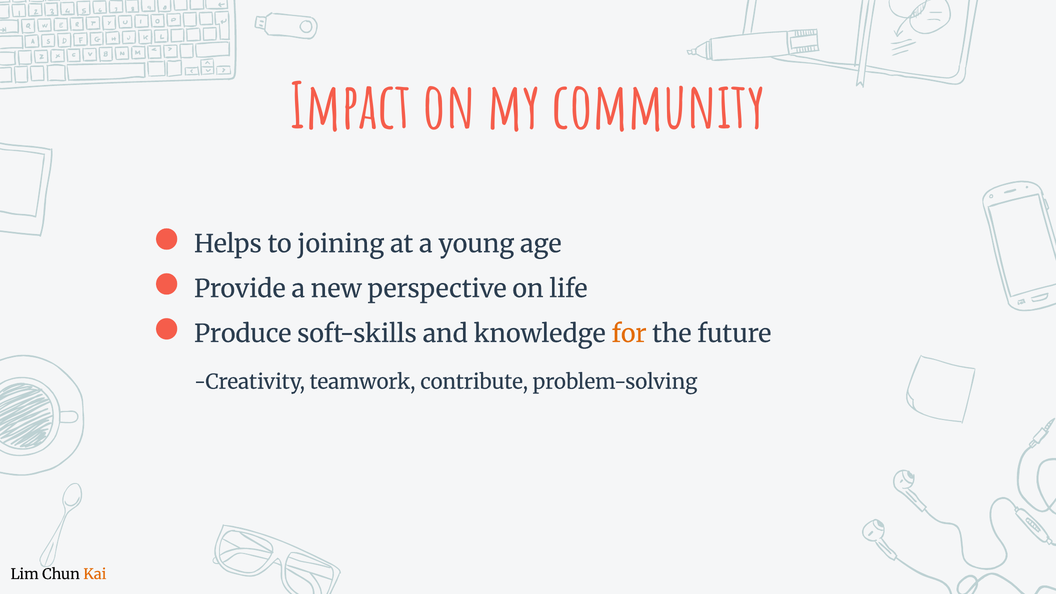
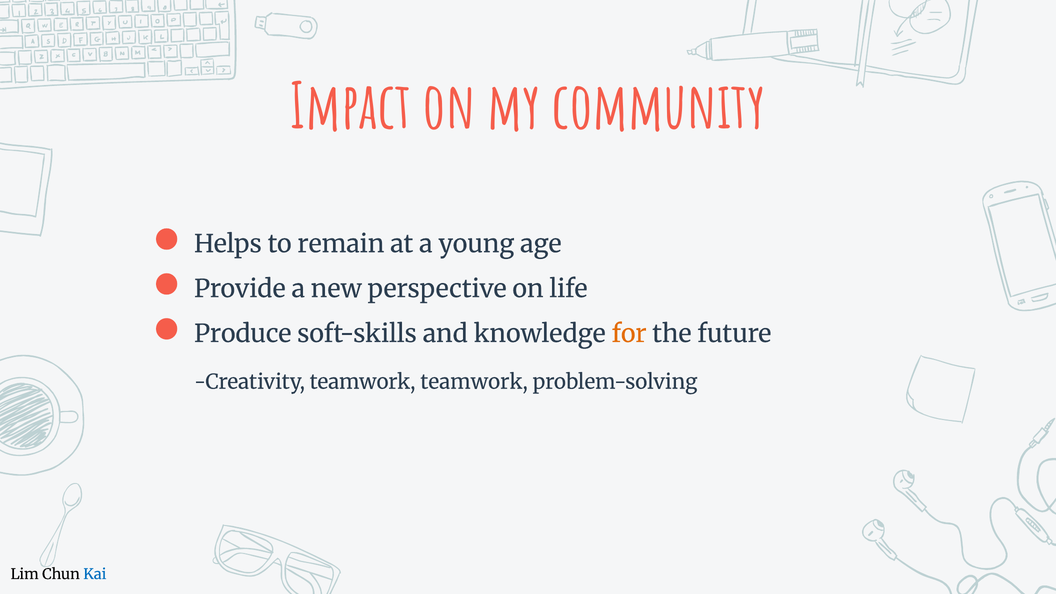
joining: joining -> remain
teamwork contribute: contribute -> teamwork
Kai colour: orange -> blue
